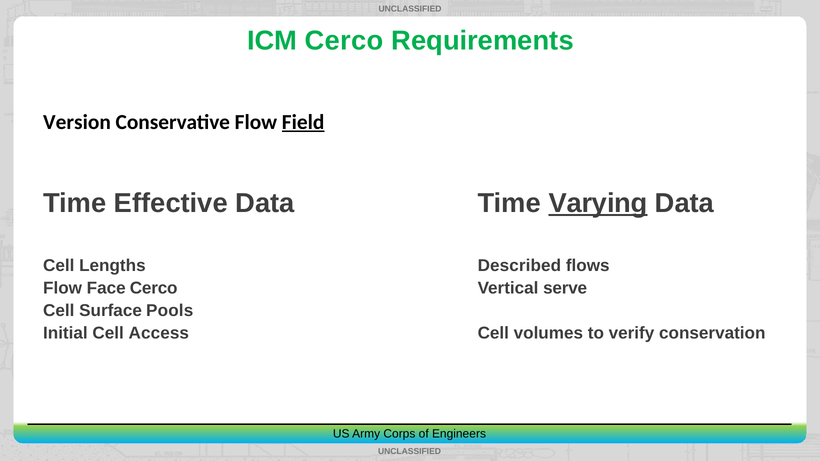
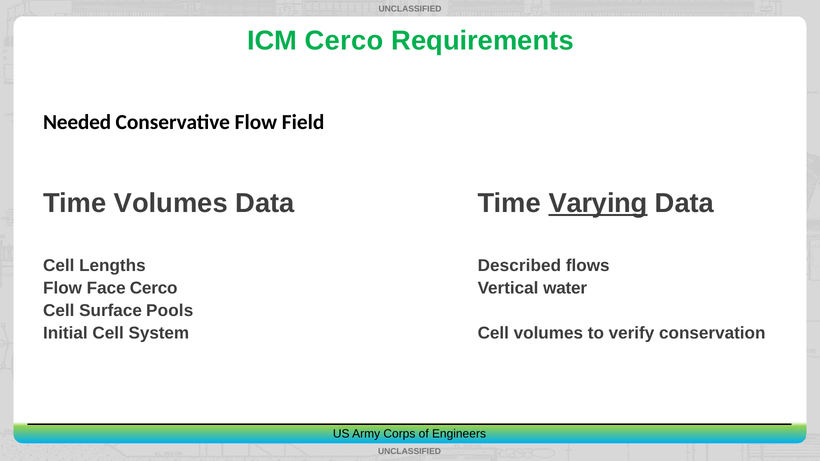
Version: Version -> Needed
Field underline: present -> none
Time Effective: Effective -> Volumes
serve: serve -> water
Access: Access -> System
